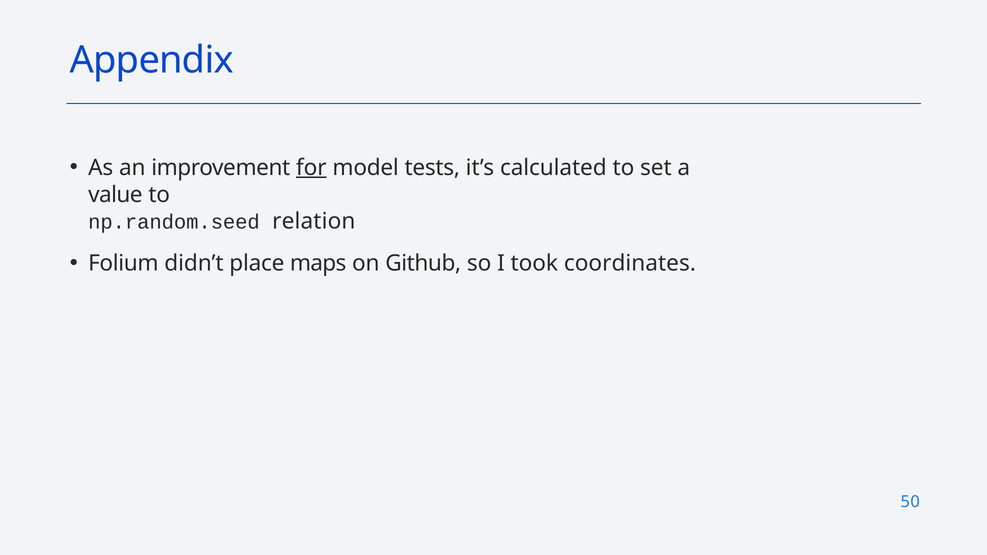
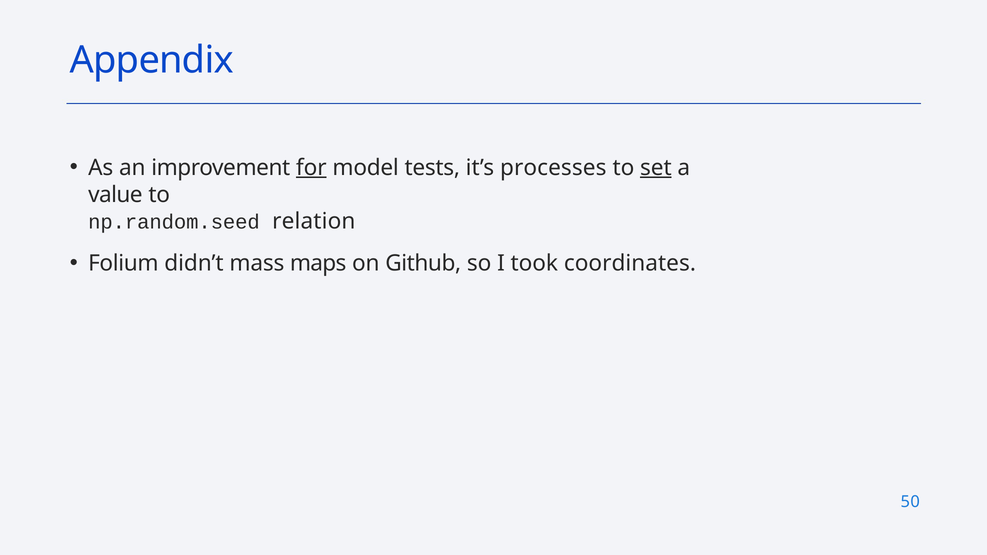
calculated: calculated -> processes
set underline: none -> present
place: place -> mass
